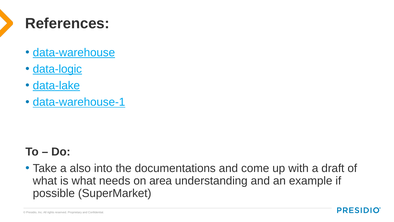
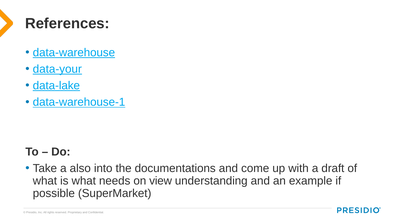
data-logic: data-logic -> data-your
area: area -> view
